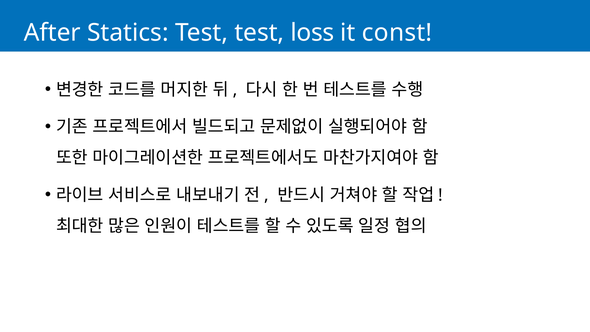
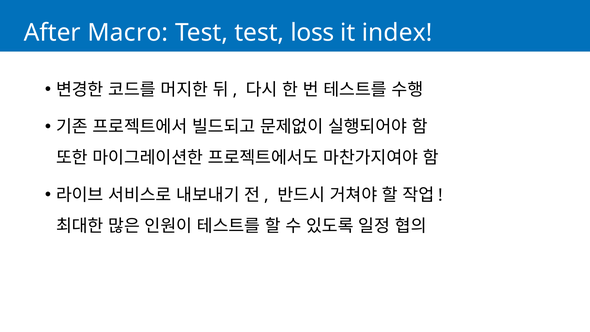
Statics: Statics -> Macro
const: const -> index
